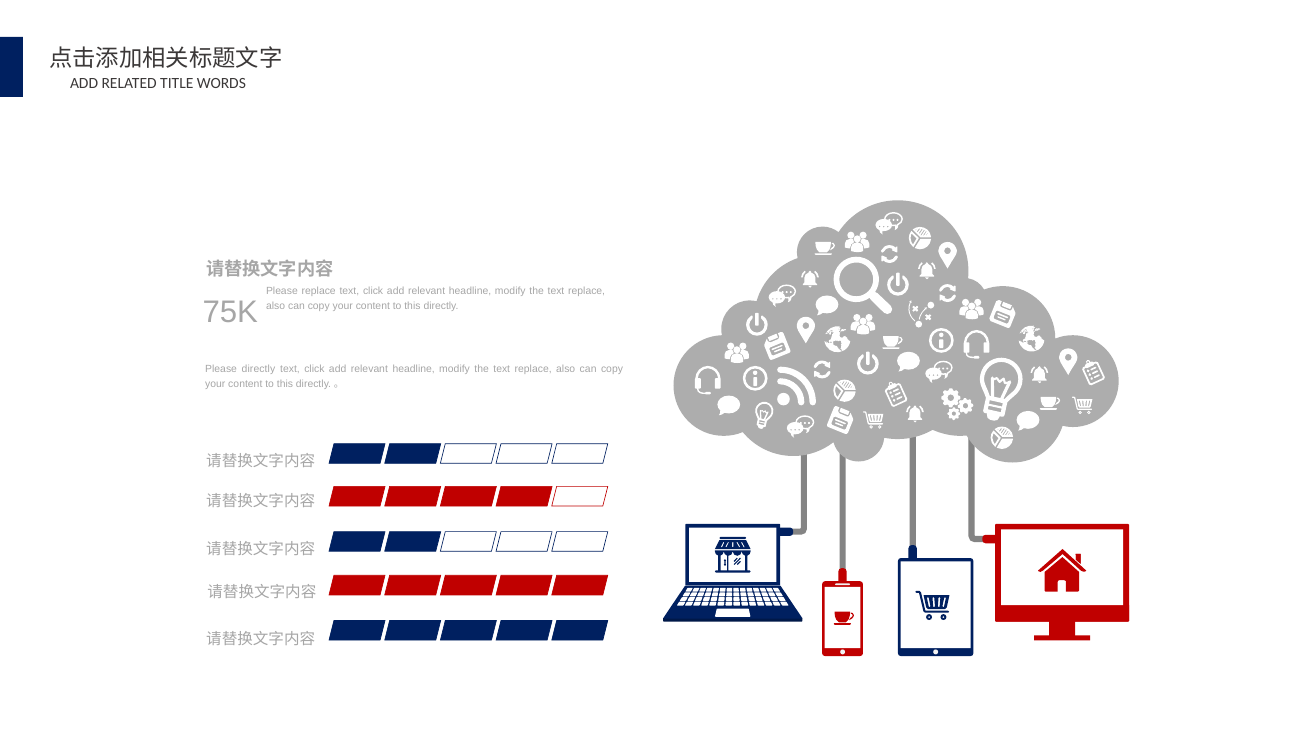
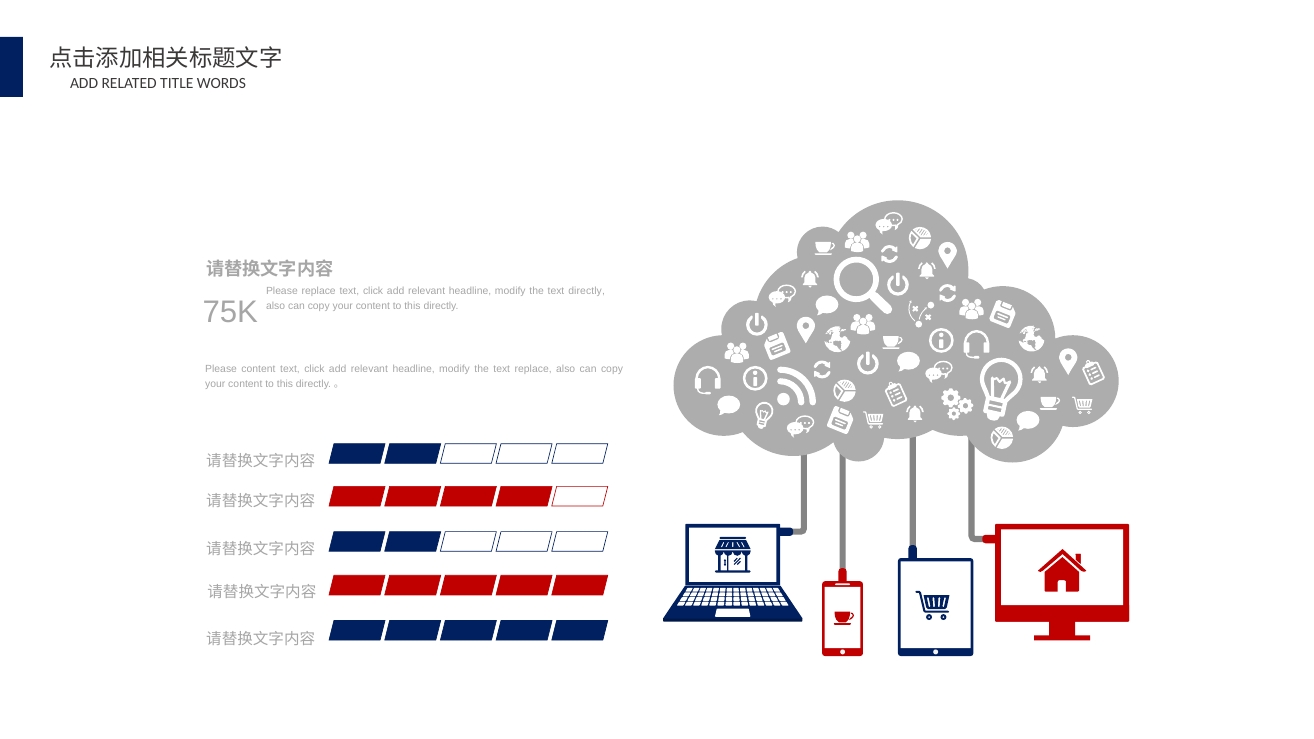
replace at (587, 292): replace -> directly
Please directly: directly -> content
